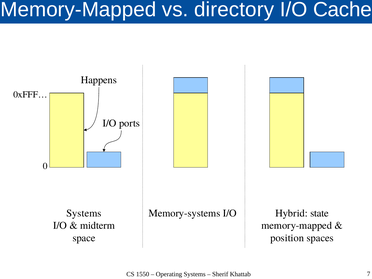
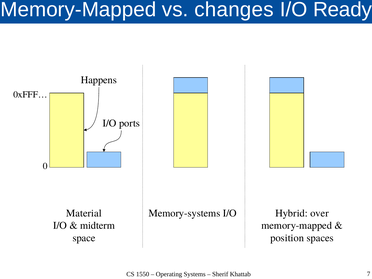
directory: directory -> changes
Cache: Cache -> Ready
Systems at (84, 213): Systems -> Material
state: state -> over
